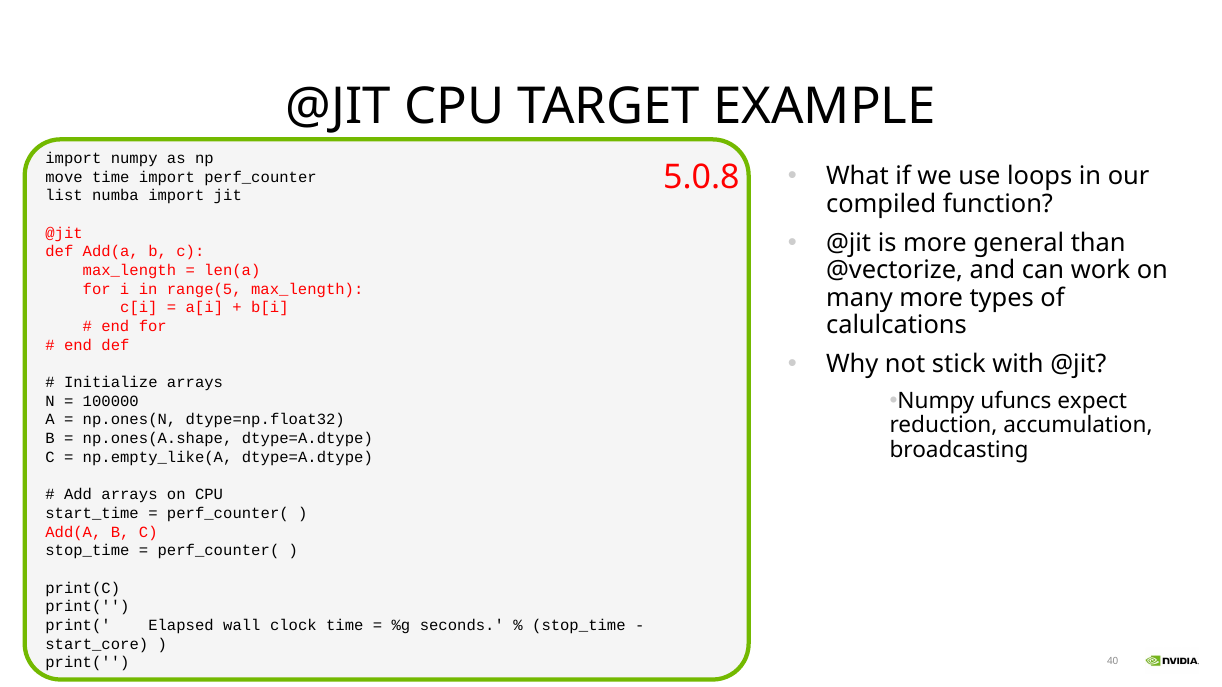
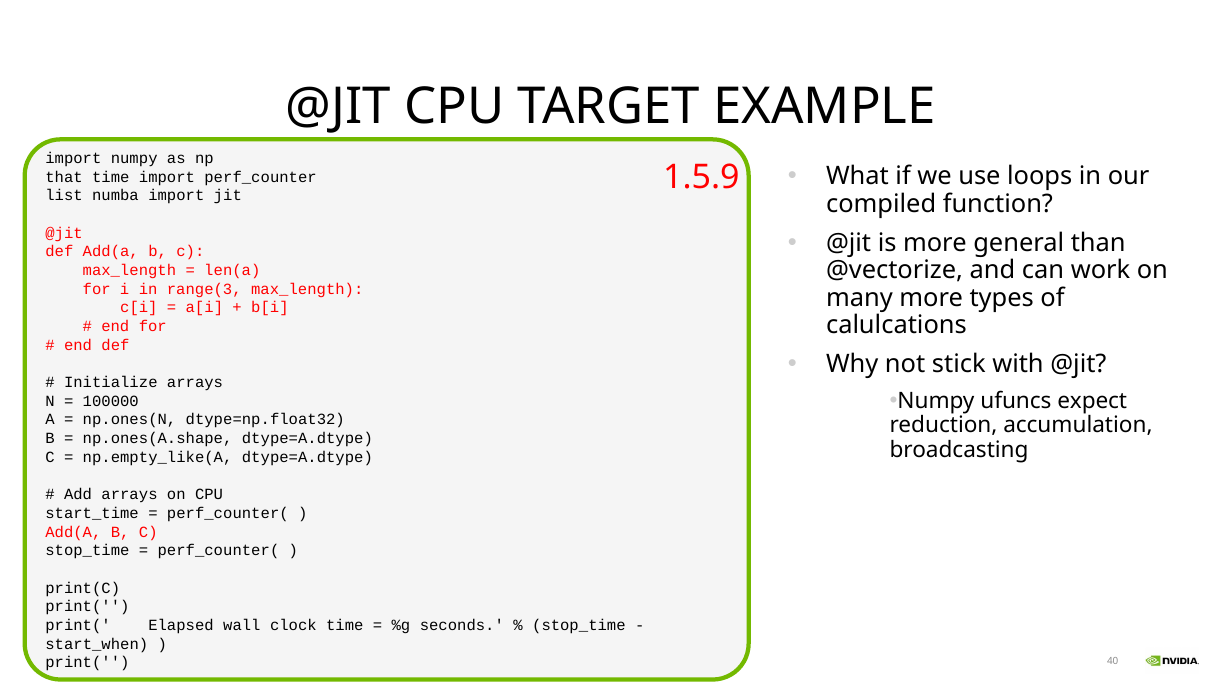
5.0.8: 5.0.8 -> 1.5.9
move: move -> that
range(5: range(5 -> range(3
start_core: start_core -> start_when
